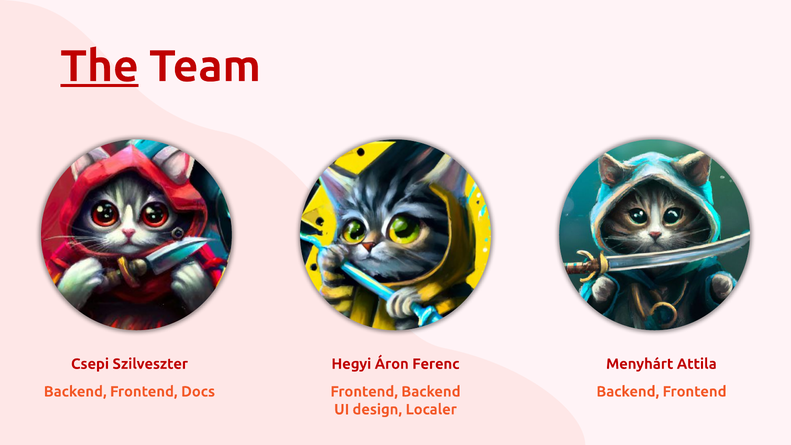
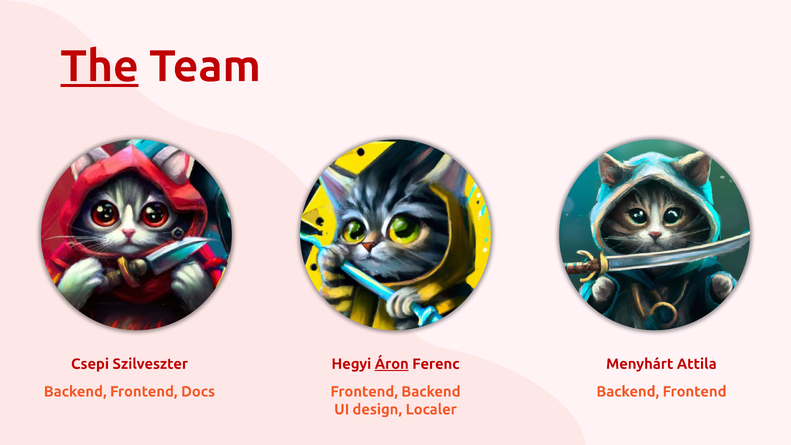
Áron underline: none -> present
